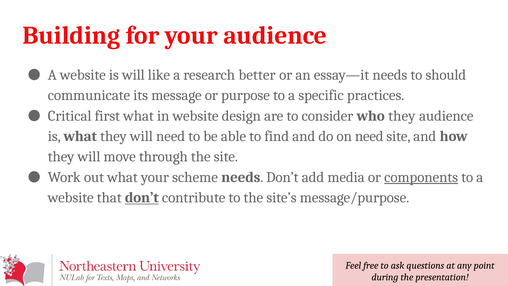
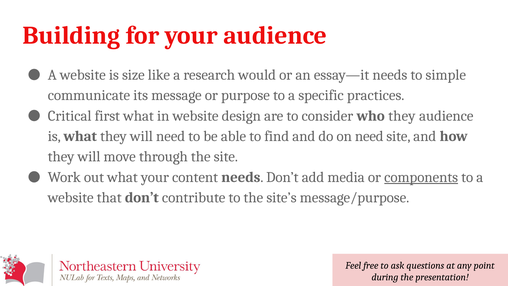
is will: will -> size
better: better -> would
should: should -> simple
scheme: scheme -> content
don’t at (142, 197) underline: present -> none
